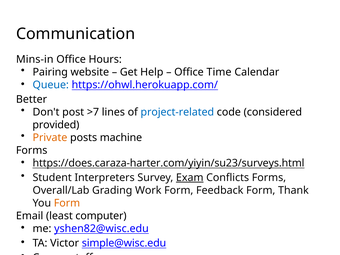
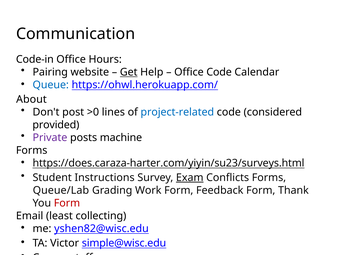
Mins-in: Mins-in -> Code-in
Get underline: none -> present
Office Time: Time -> Code
Better: Better -> About
>7: >7 -> >0
Private colour: orange -> purple
Interpreters: Interpreters -> Instructions
Overall/Lab: Overall/Lab -> Queue/Lab
Form at (67, 203) colour: orange -> red
computer: computer -> collecting
